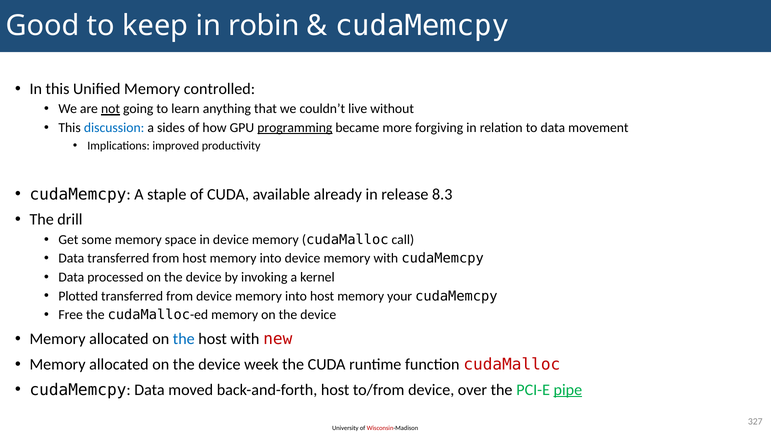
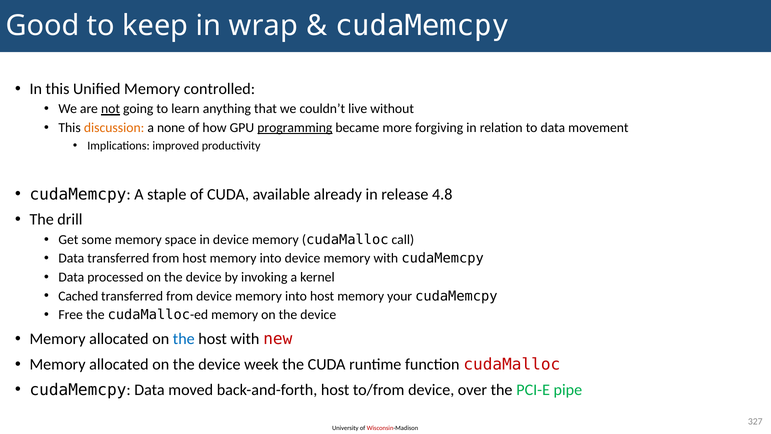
robin: robin -> wrap
discussion colour: blue -> orange
sides: sides -> none
8.3: 8.3 -> 4.8
Plotted: Plotted -> Cached
pipe underline: present -> none
